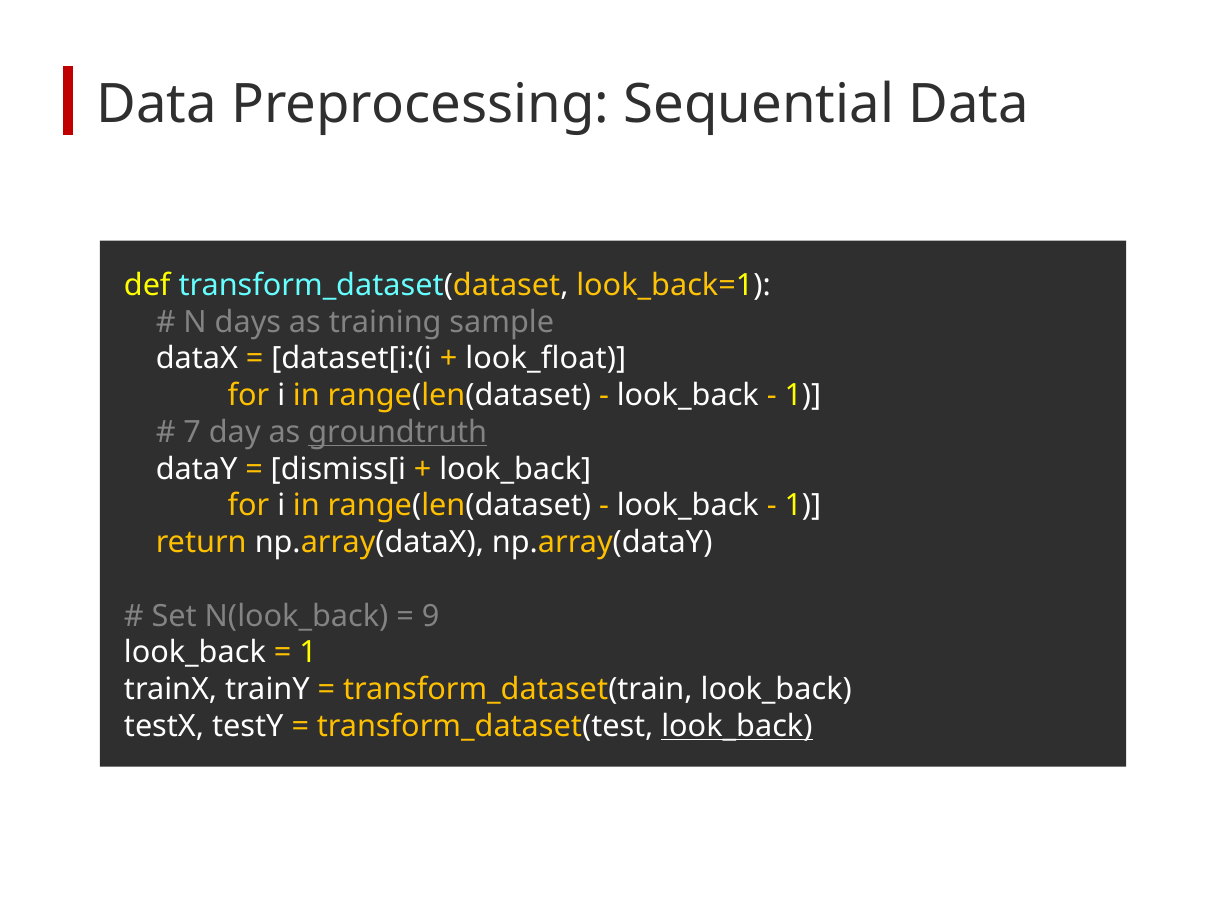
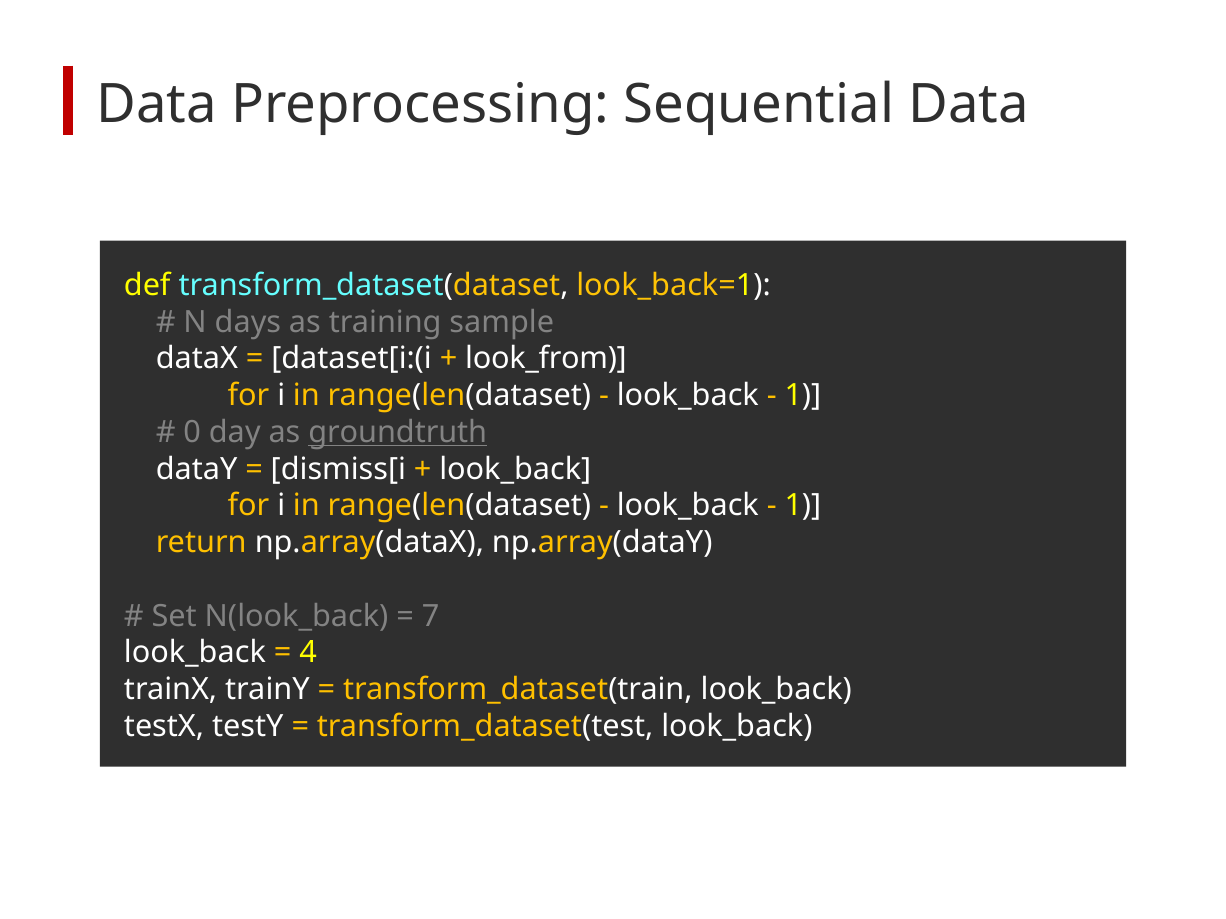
look_float: look_float -> look_from
7: 7 -> 0
9: 9 -> 7
1 at (308, 653): 1 -> 4
look_back at (737, 727) underline: present -> none
